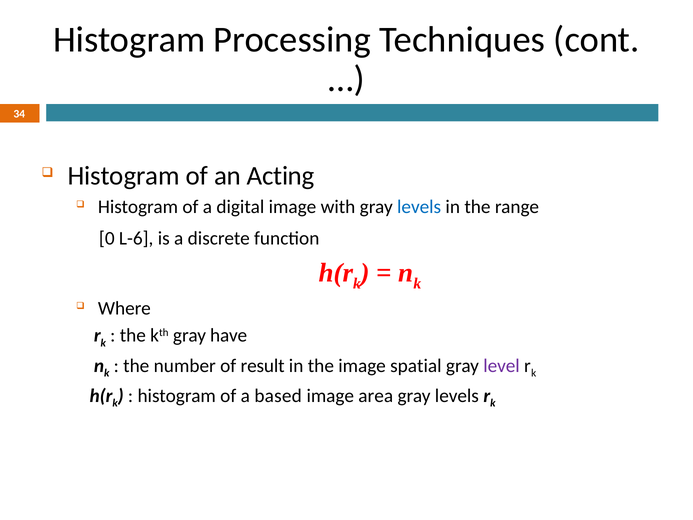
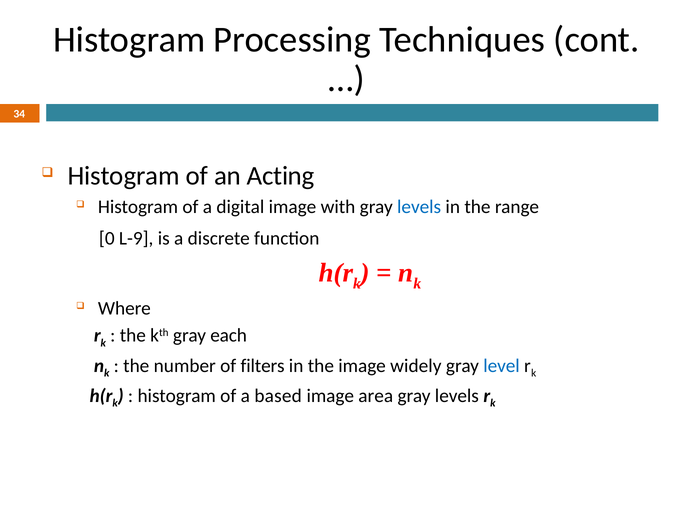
L-6: L-6 -> L-9
have: have -> each
result: result -> filters
spatial: spatial -> widely
level colour: purple -> blue
